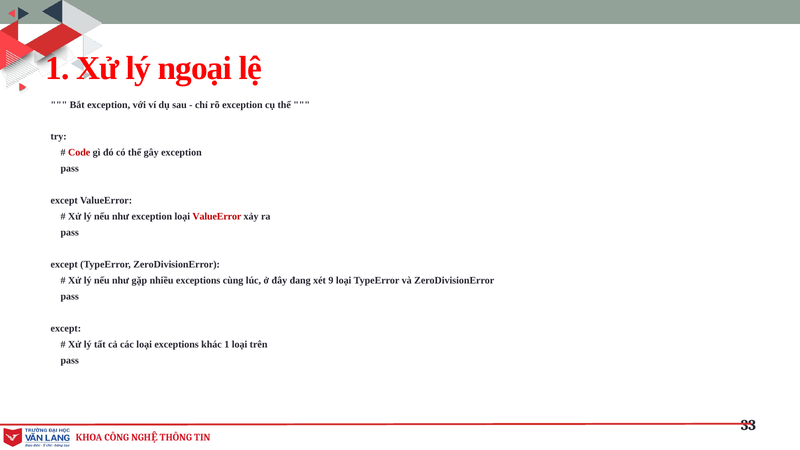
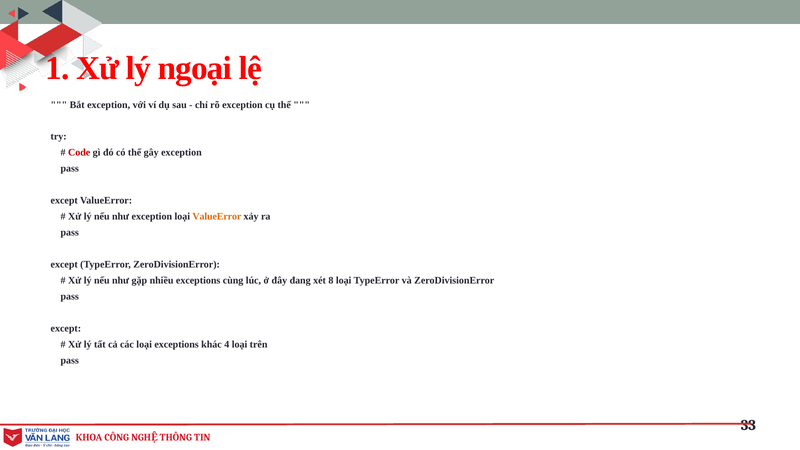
ValueError at (217, 217) colour: red -> orange
9: 9 -> 8
khác 1: 1 -> 4
